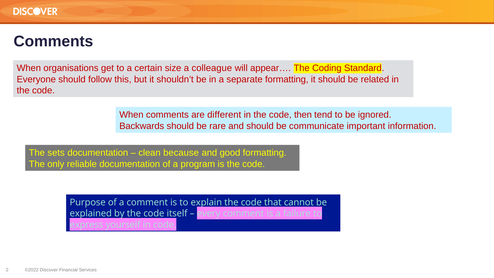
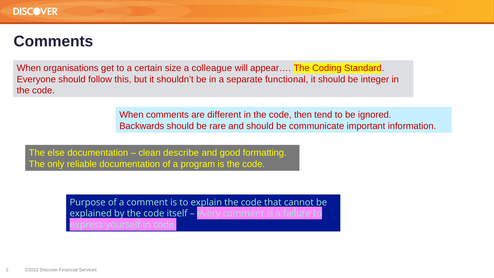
separate formatting: formatting -> functional
related: related -> integer
sets: sets -> else
because: because -> describe
